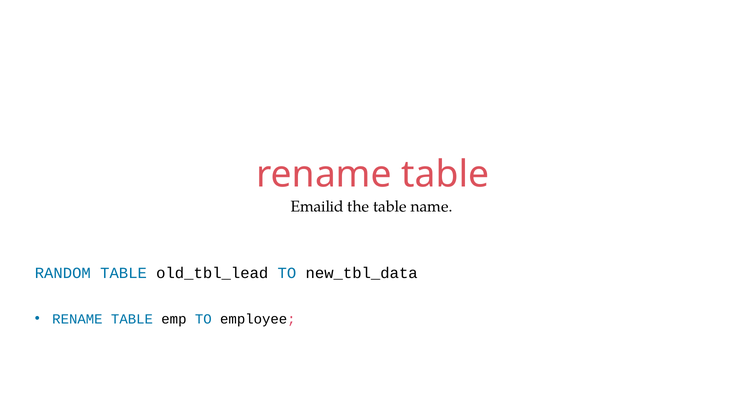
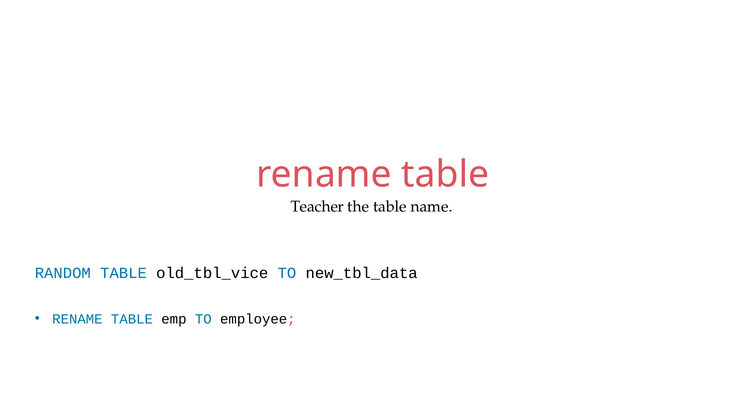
Emailid: Emailid -> Teacher
old_tbl_lead: old_tbl_lead -> old_tbl_vice
